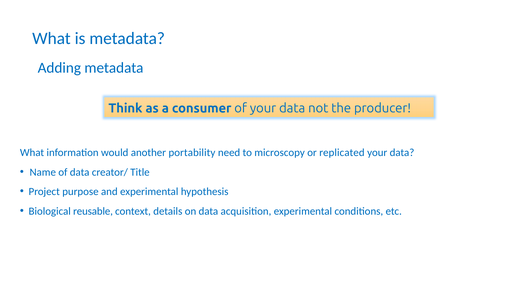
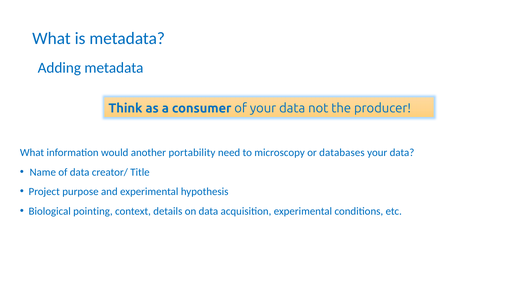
replicated: replicated -> databases
reusable: reusable -> pointing
